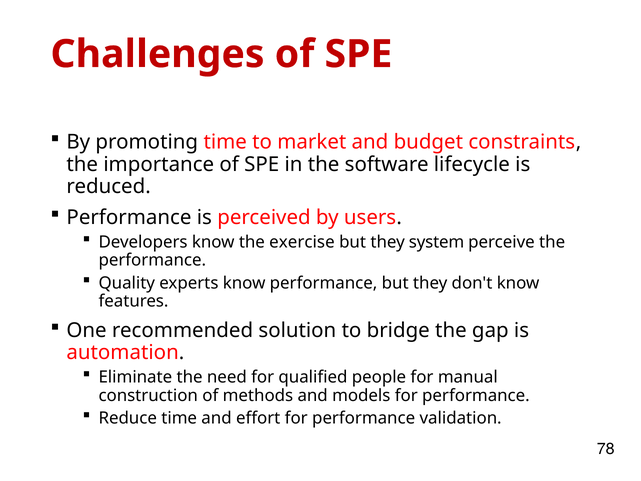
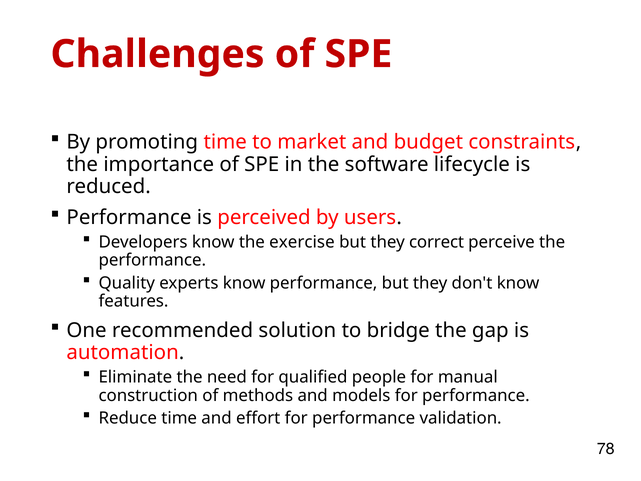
system: system -> correct
